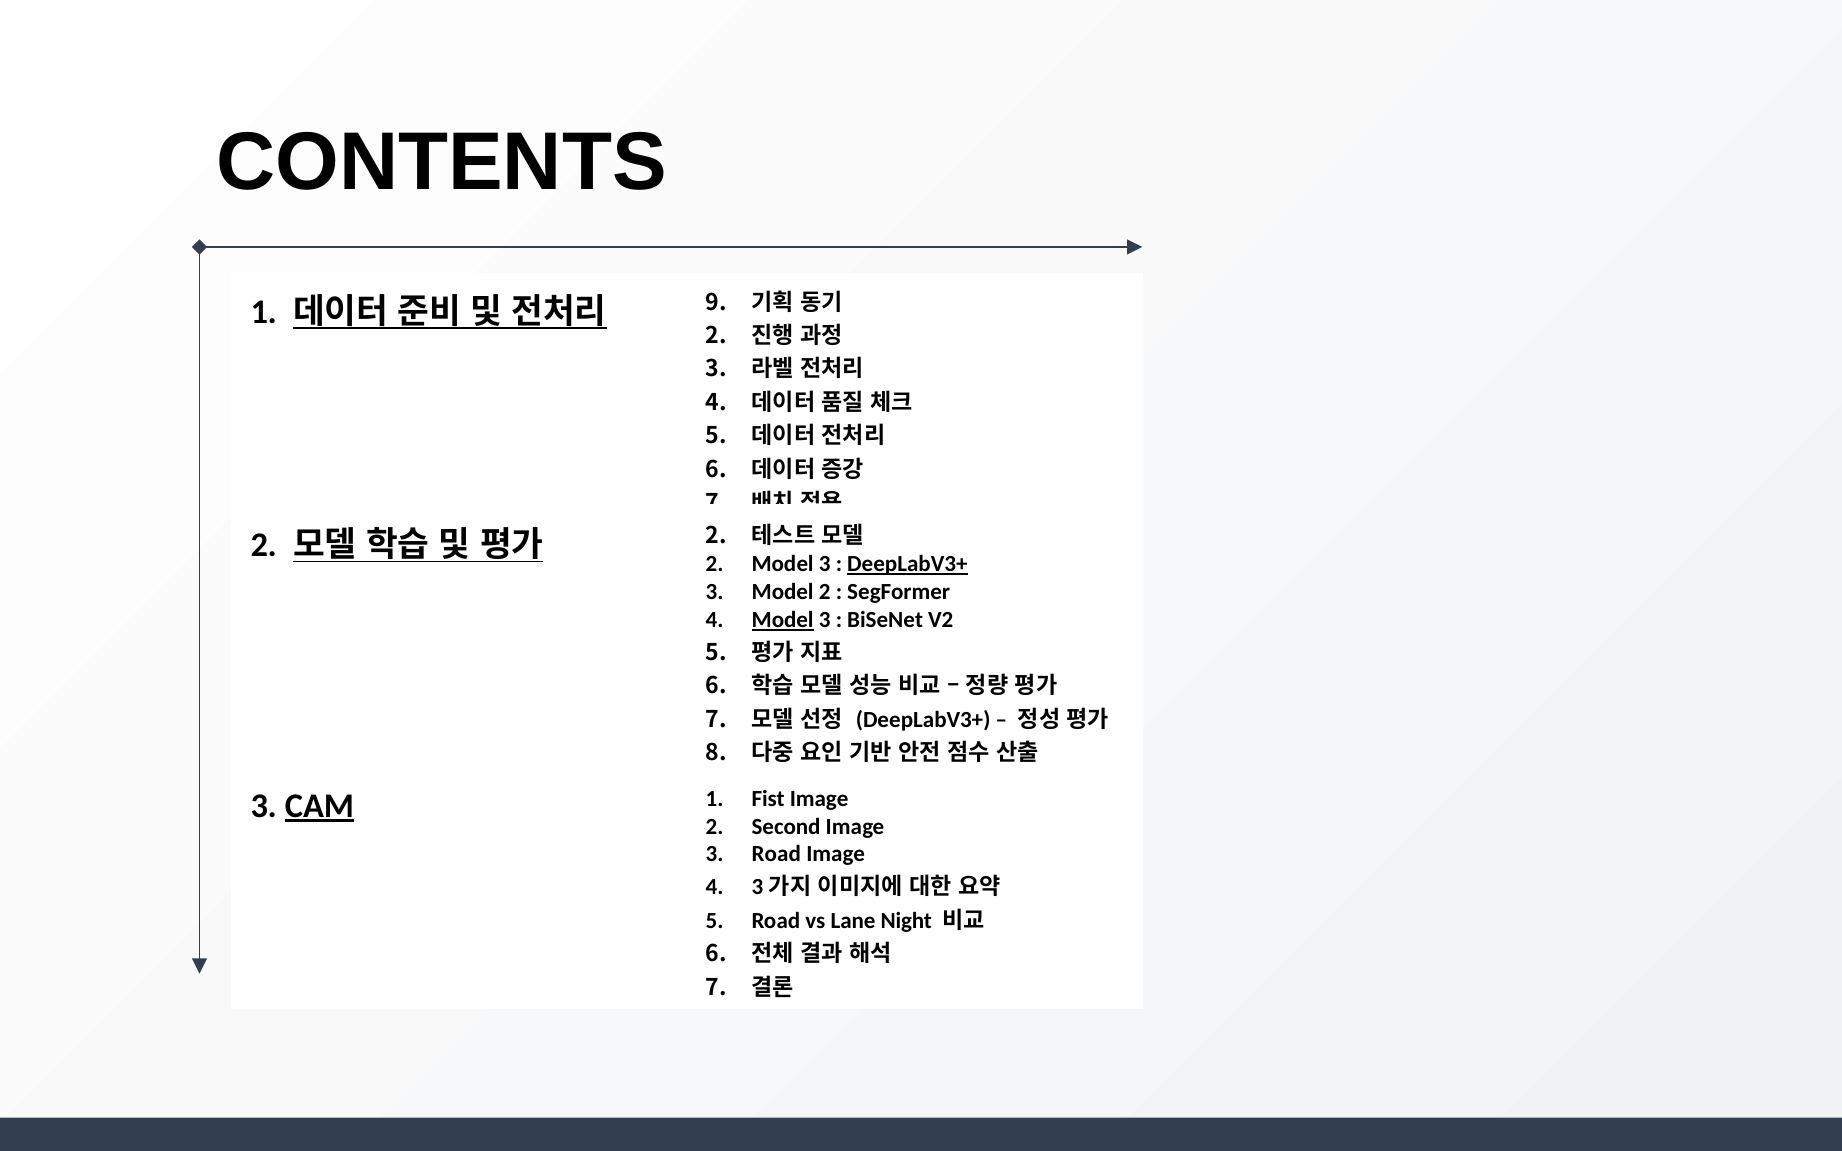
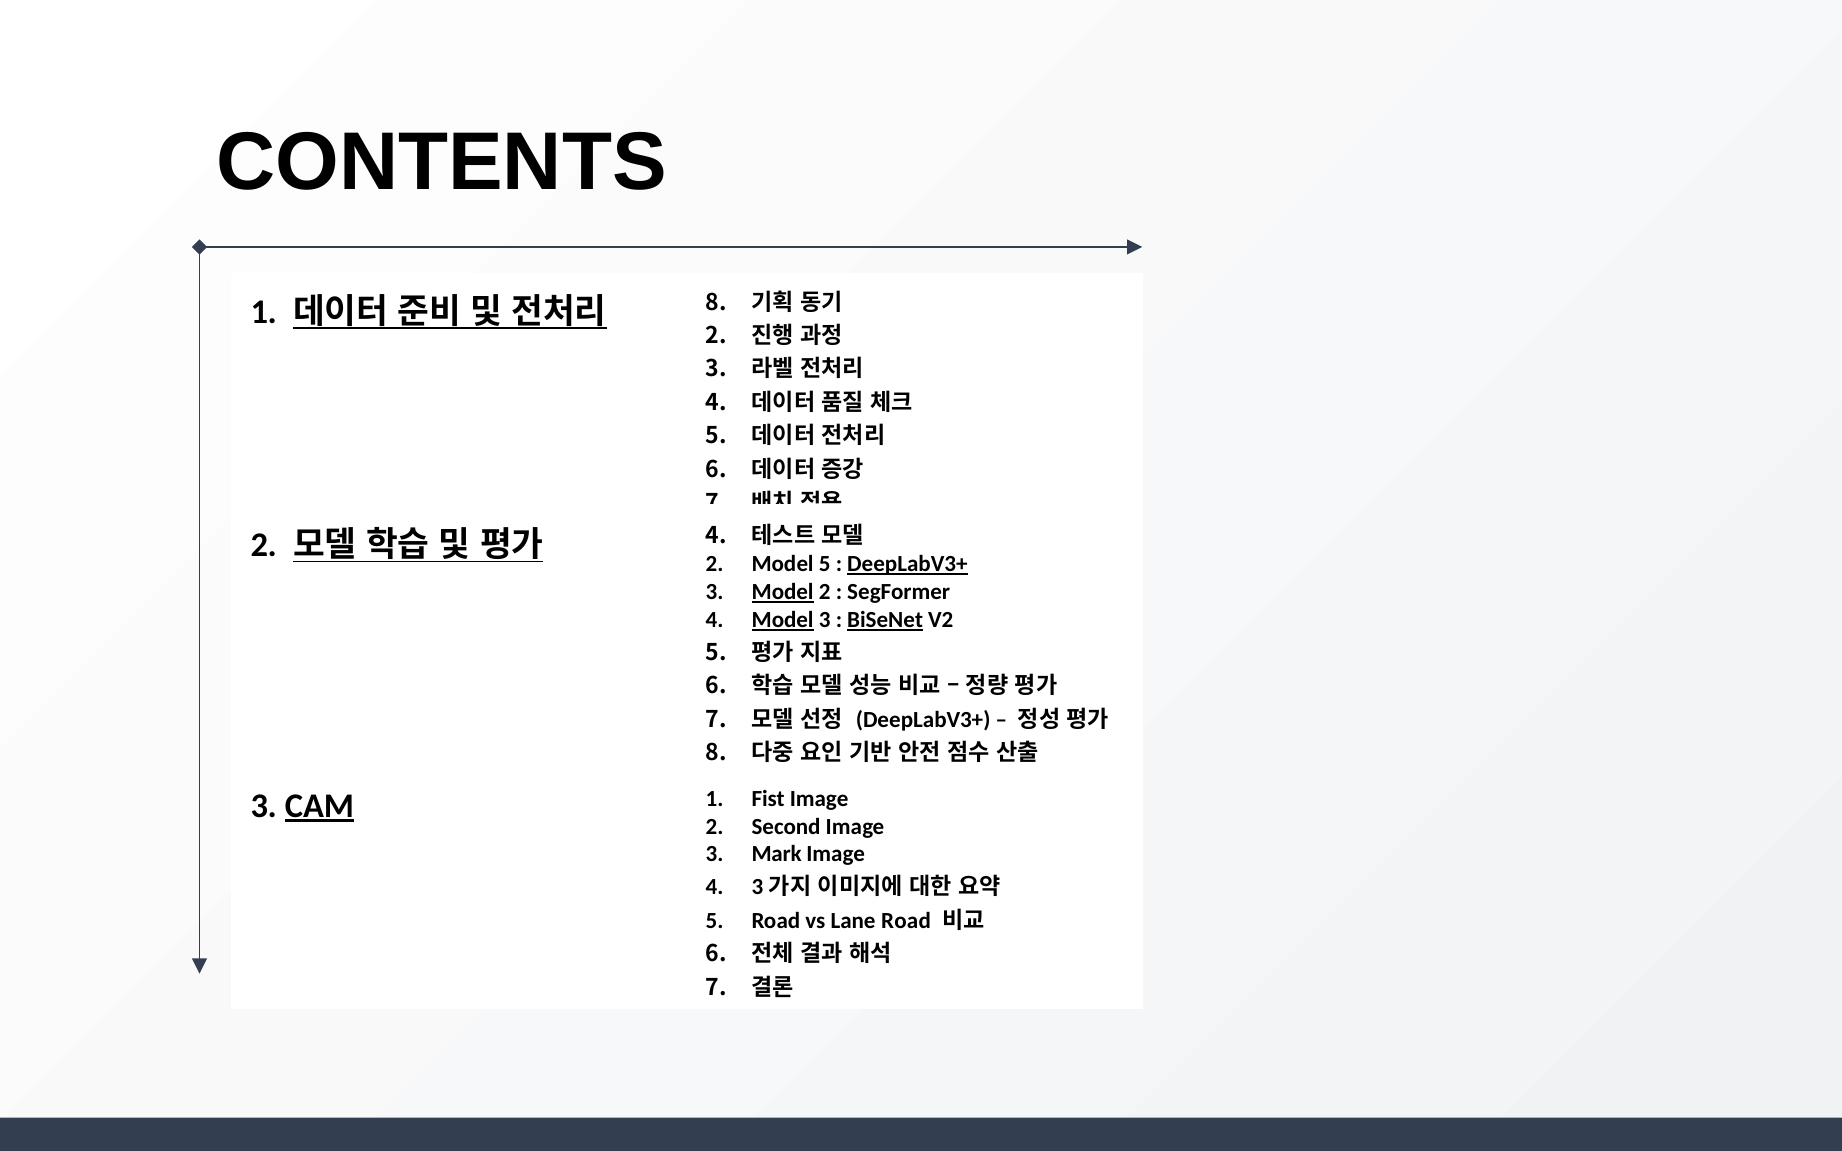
9 at (716, 302): 9 -> 8
2 at (716, 536): 2 -> 4
2 Model 3: 3 -> 5
Model at (783, 592) underline: none -> present
BiSeNet underline: none -> present
3 Road: Road -> Mark
Lane Night: Night -> Road
